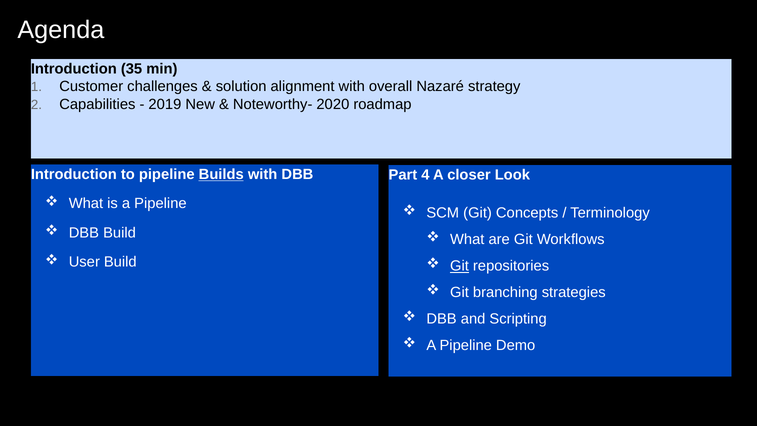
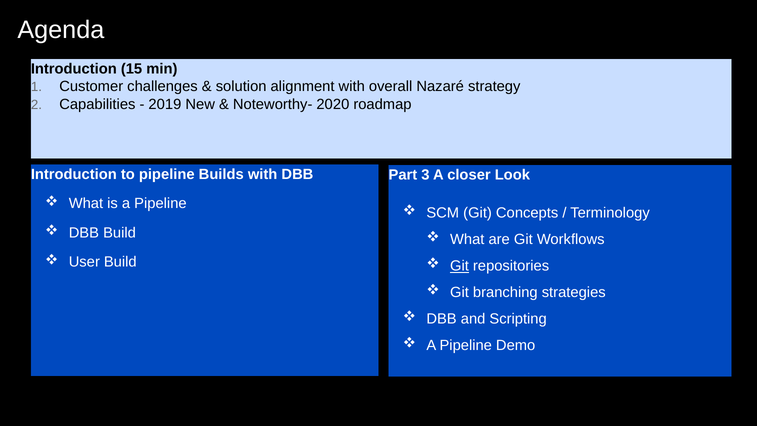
35: 35 -> 15
Builds underline: present -> none
4: 4 -> 3
